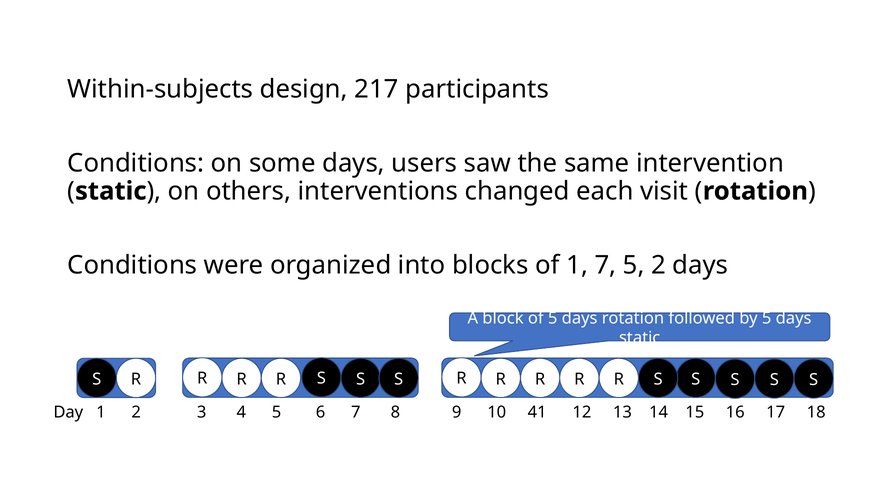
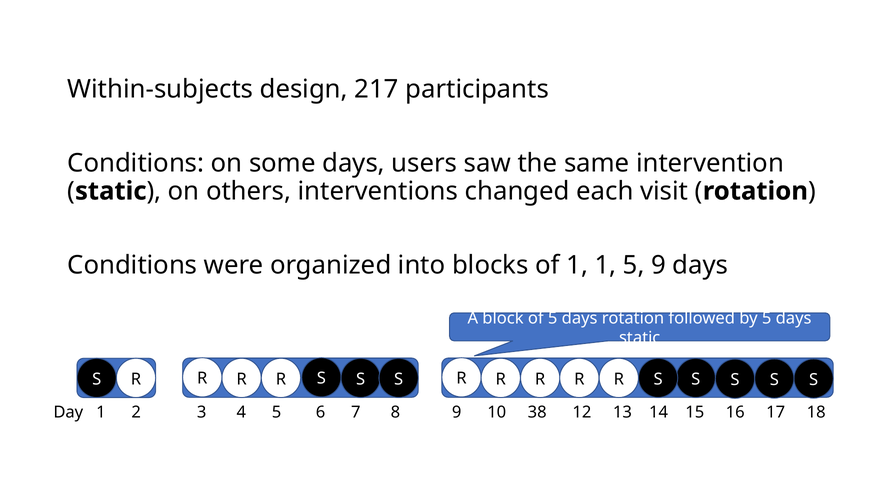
1 7: 7 -> 1
5 2: 2 -> 9
41: 41 -> 38
